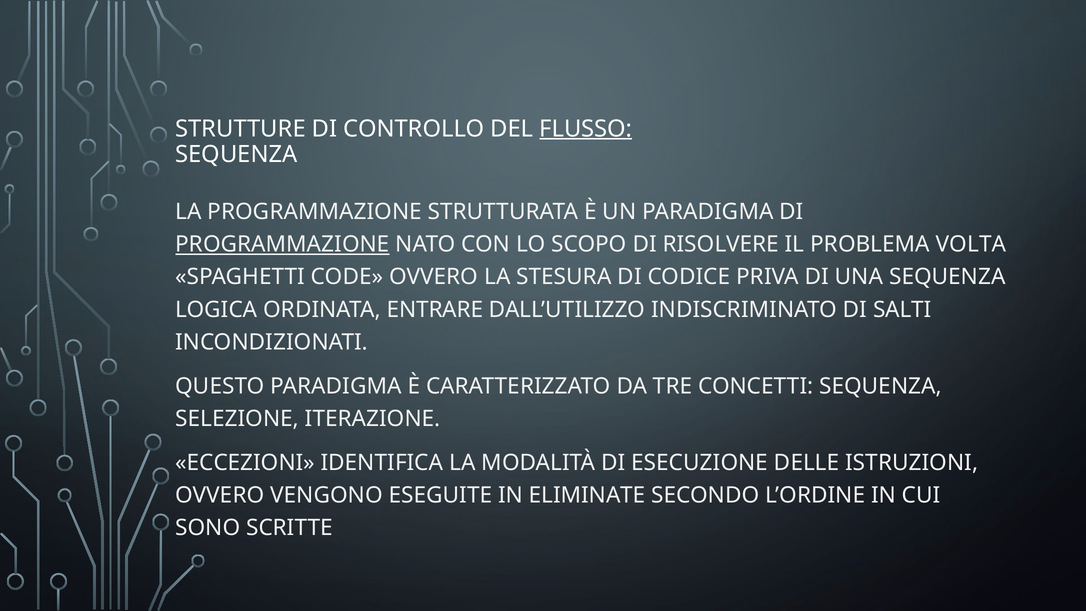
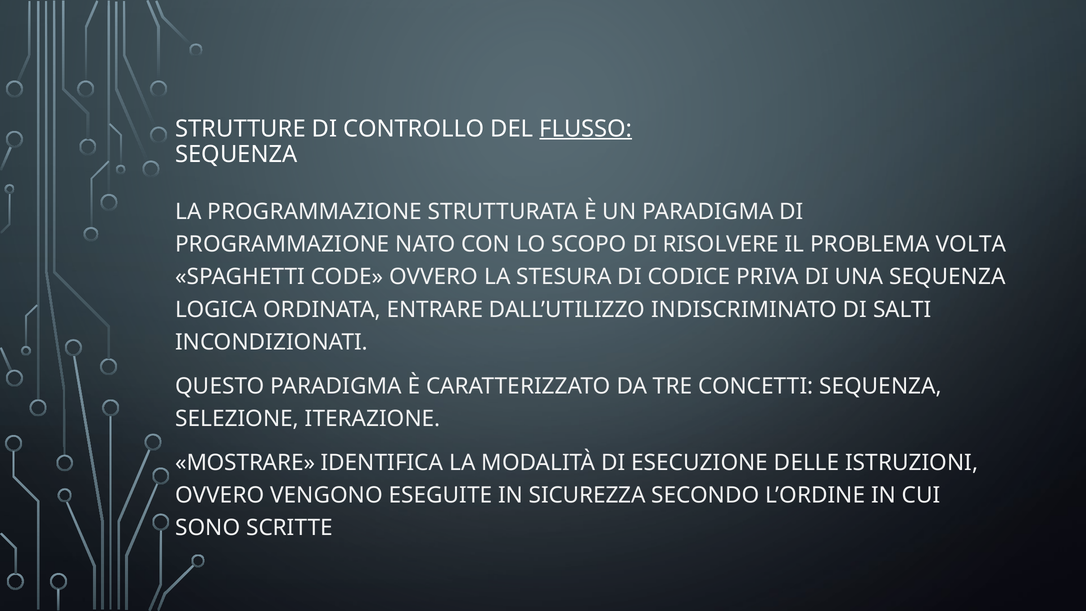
PROGRAMMAZIONE at (282, 244) underline: present -> none
ECCEZIONI: ECCEZIONI -> MOSTRARE
ELIMINATE: ELIMINATE -> SICUREZZA
